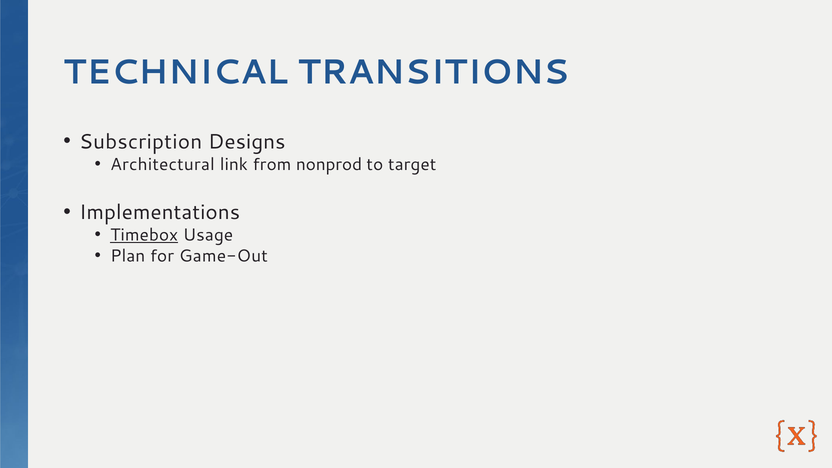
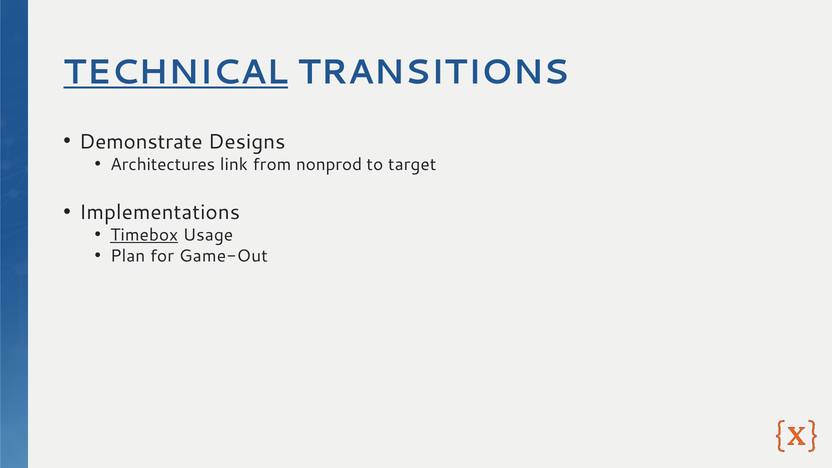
TECHNICAL underline: none -> present
Subscription: Subscription -> Demonstrate
Architectural: Architectural -> Architectures
